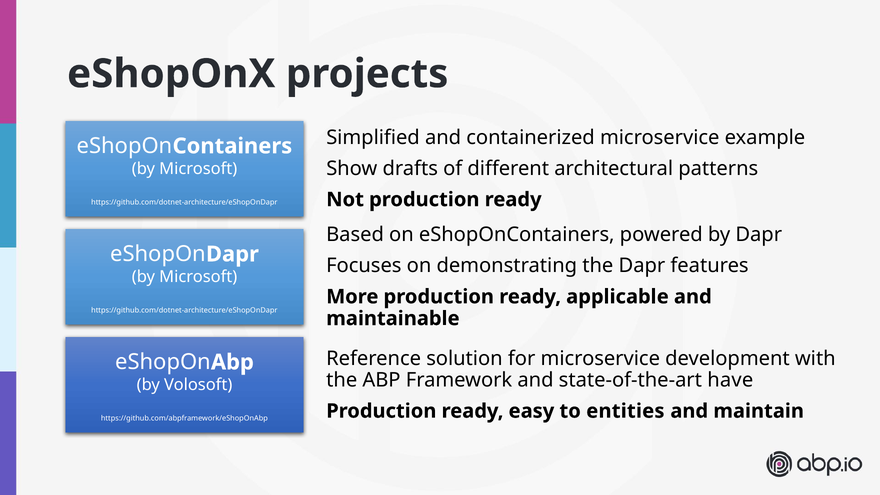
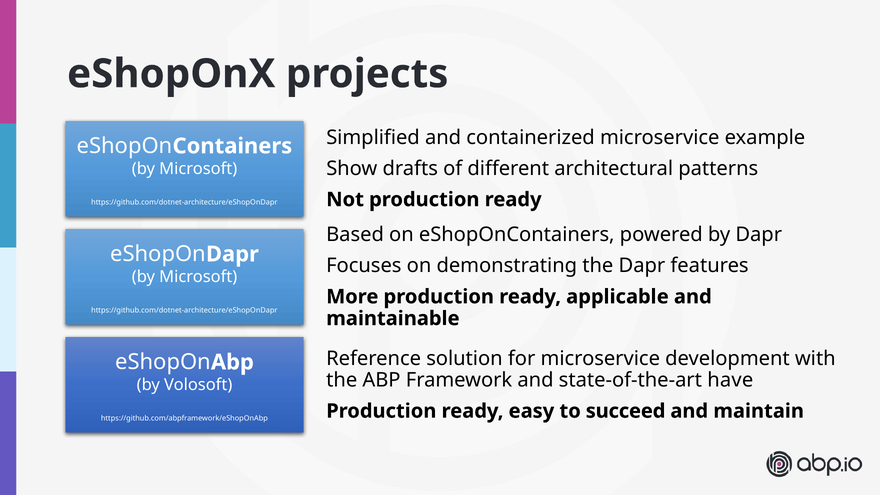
entities: entities -> succeed
